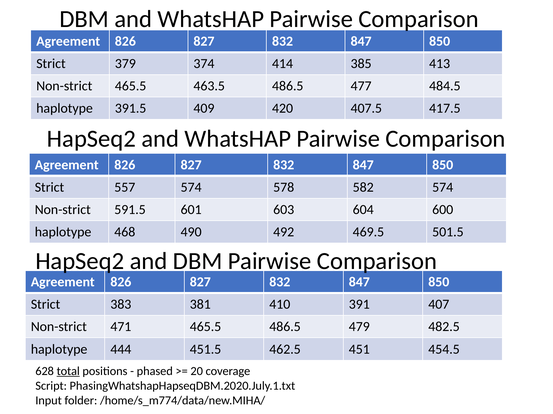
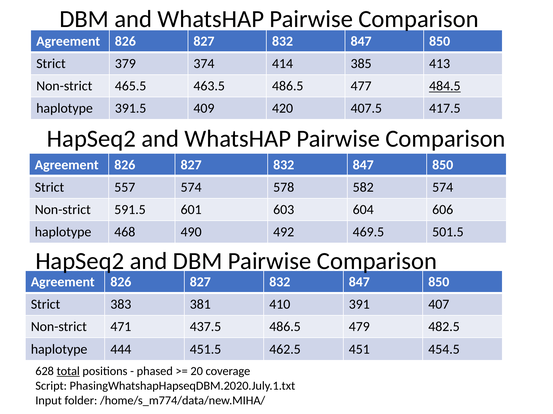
484.5 underline: none -> present
600: 600 -> 606
471 465.5: 465.5 -> 437.5
